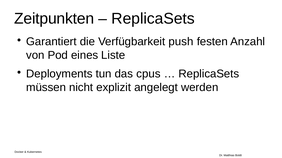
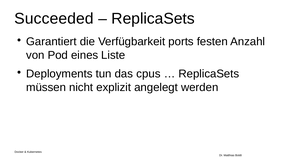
Zeitpunkten: Zeitpunkten -> Succeeded
push: push -> ports
